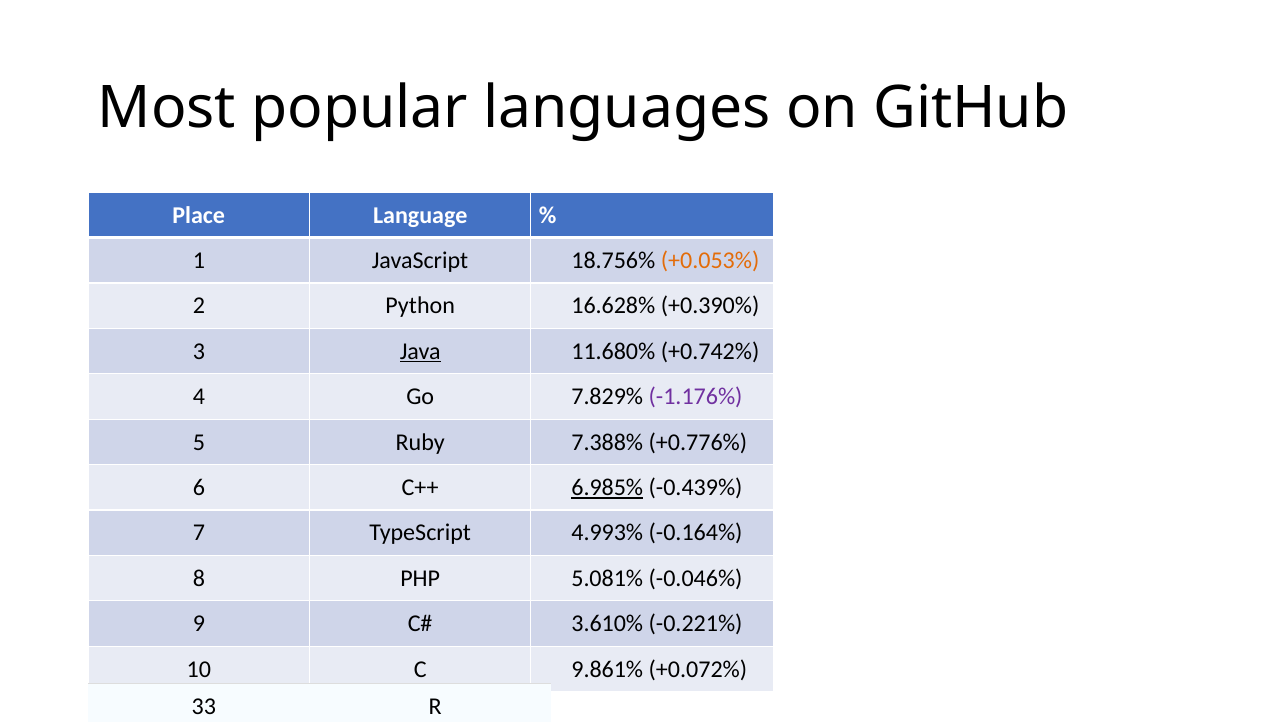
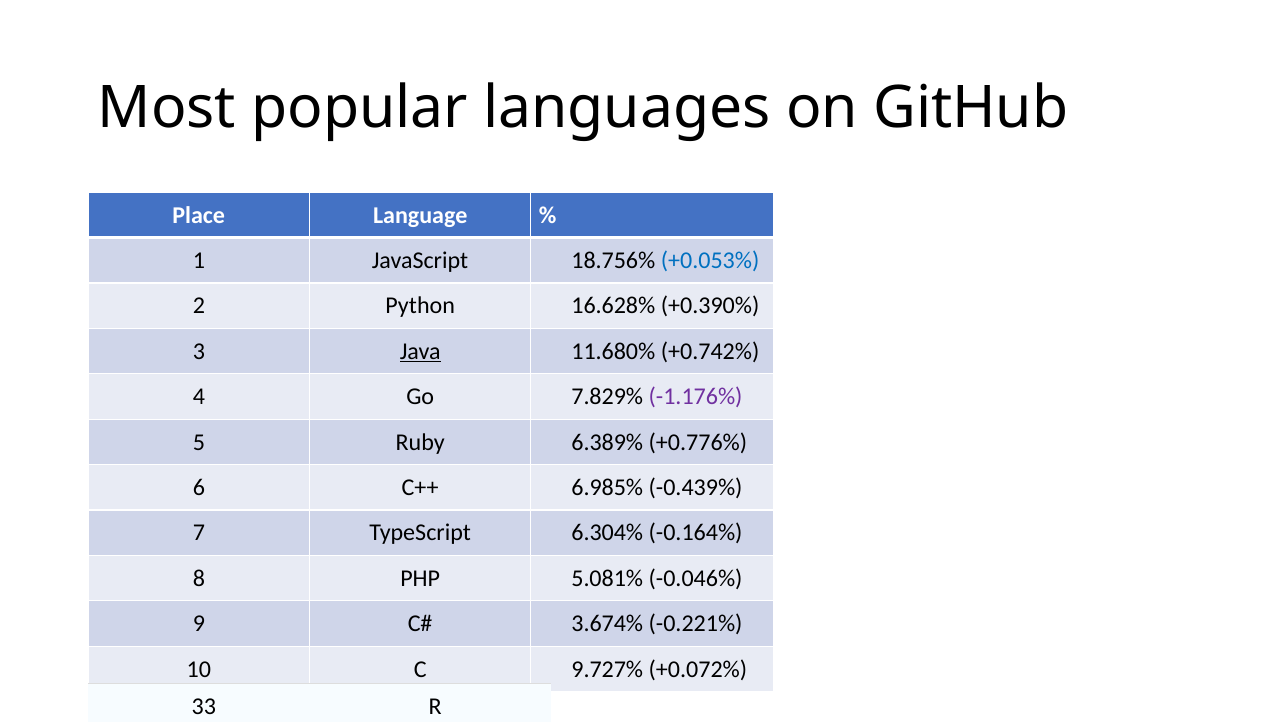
+0.053% colour: orange -> blue
7.388%: 7.388% -> 6.389%
6.985% underline: present -> none
4.993%: 4.993% -> 6.304%
3.610%: 3.610% -> 3.674%
9.861%: 9.861% -> 9.727%
